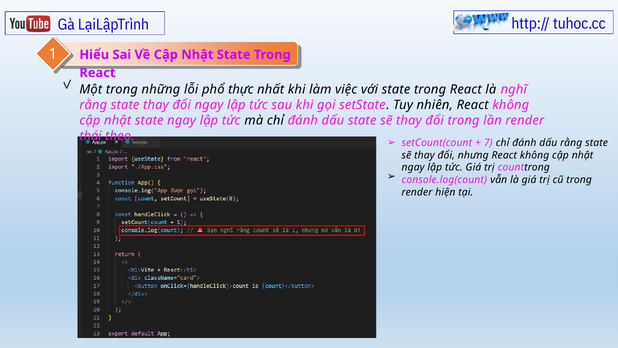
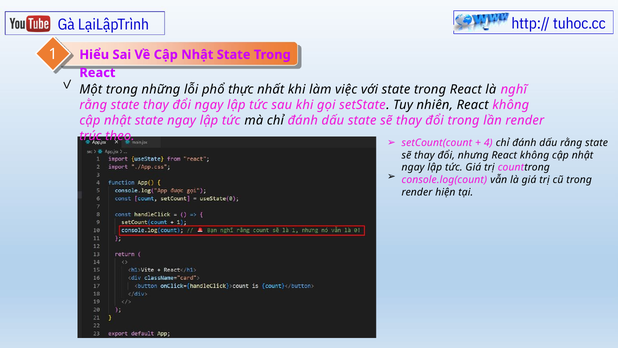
thái: thái -> trúc
7: 7 -> 4
